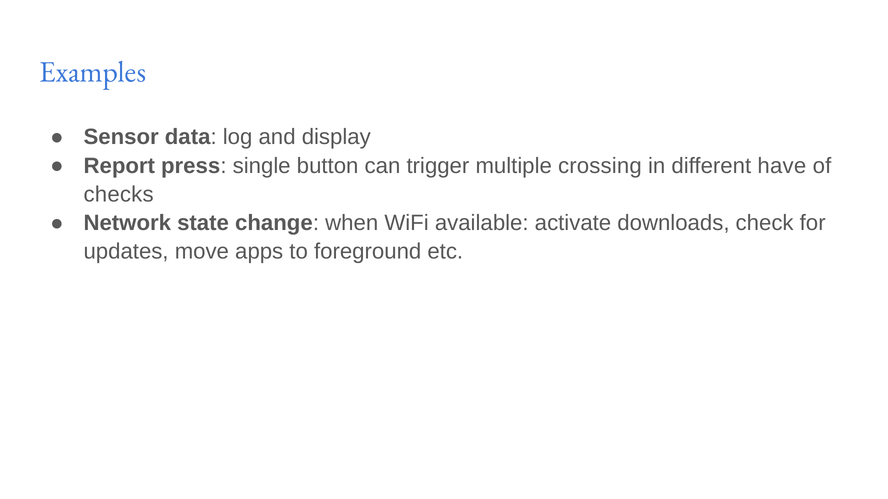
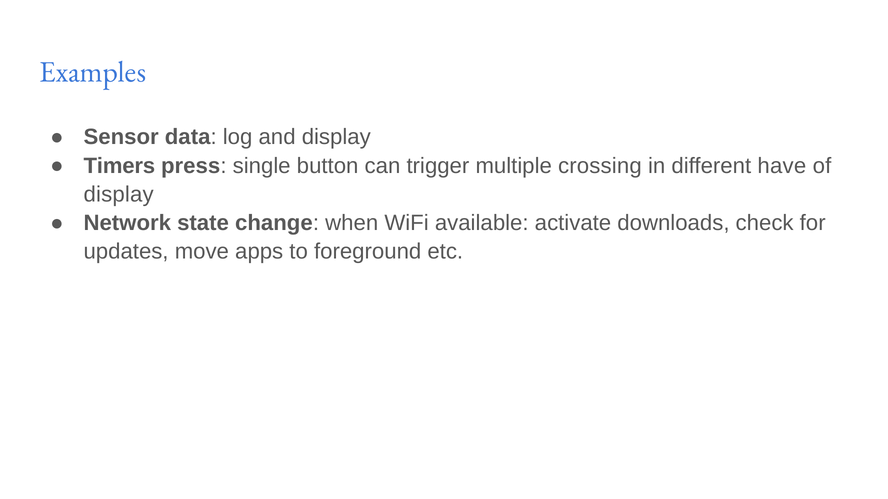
Report: Report -> Timers
checks at (119, 194): checks -> display
